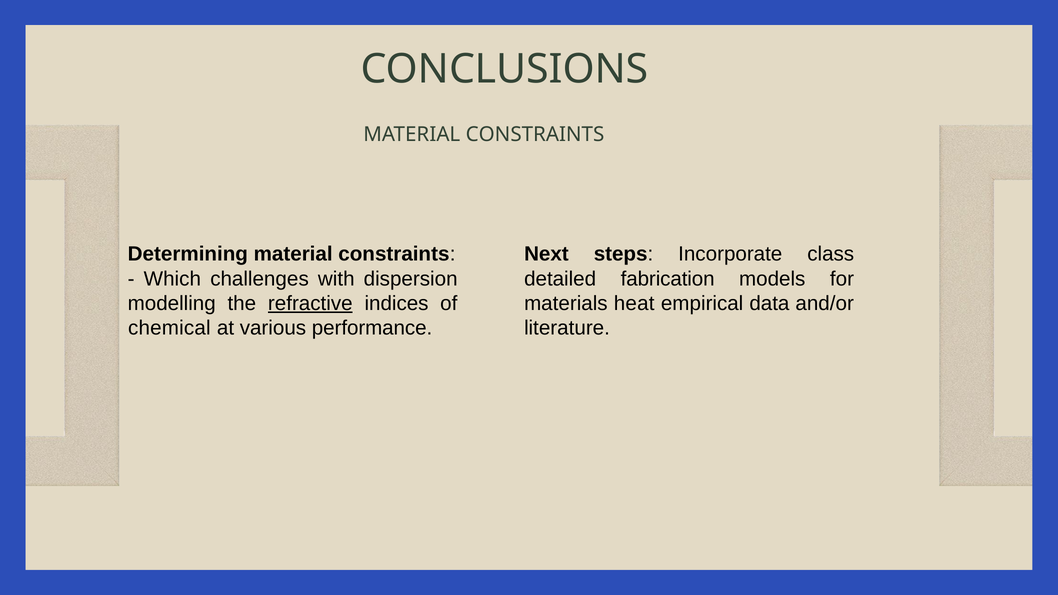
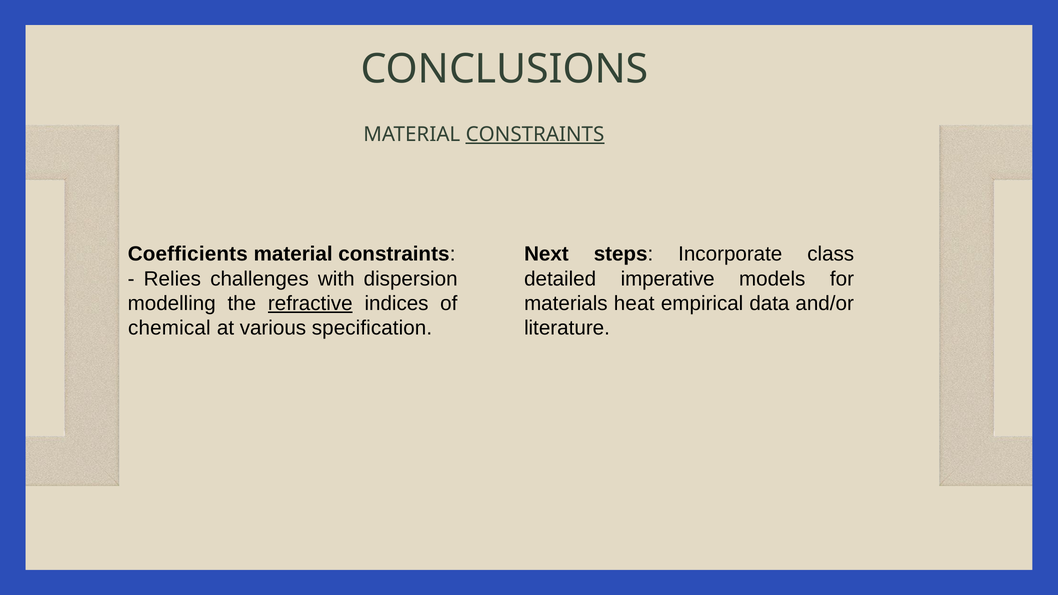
CONSTRAINTS at (535, 135) underline: none -> present
Determining: Determining -> Coefficients
Which: Which -> Relies
fabrication: fabrication -> imperative
performance: performance -> specification
